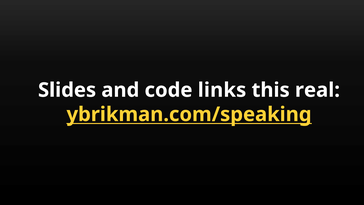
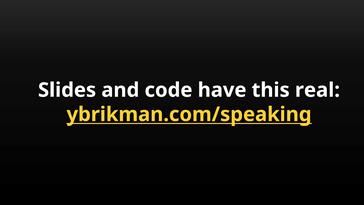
links: links -> have
